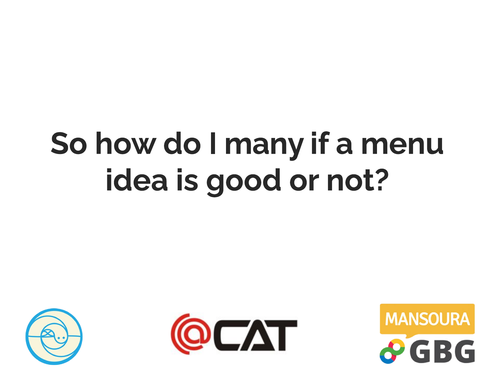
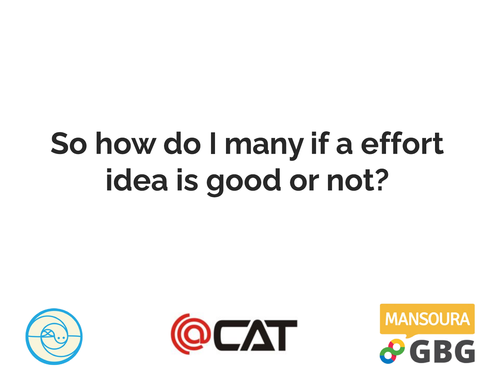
menu: menu -> effort
